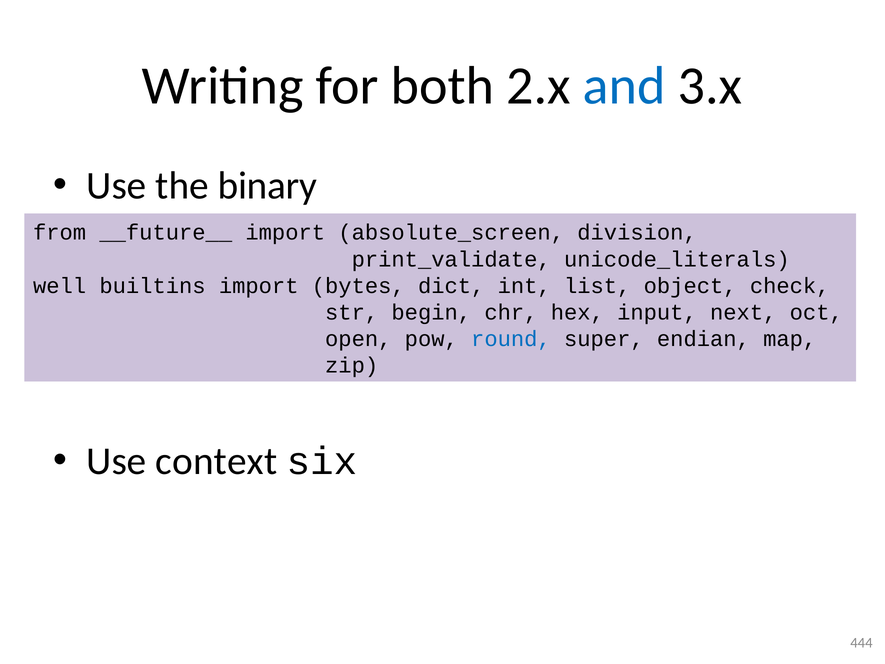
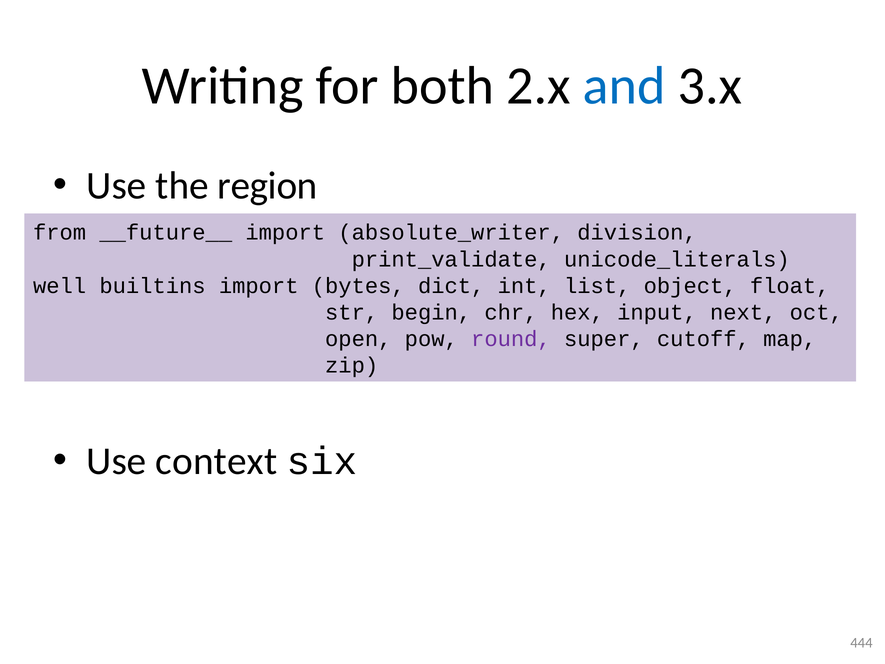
binary: binary -> region
absolute_screen: absolute_screen -> absolute_writer
check: check -> float
round colour: blue -> purple
endian: endian -> cutoff
